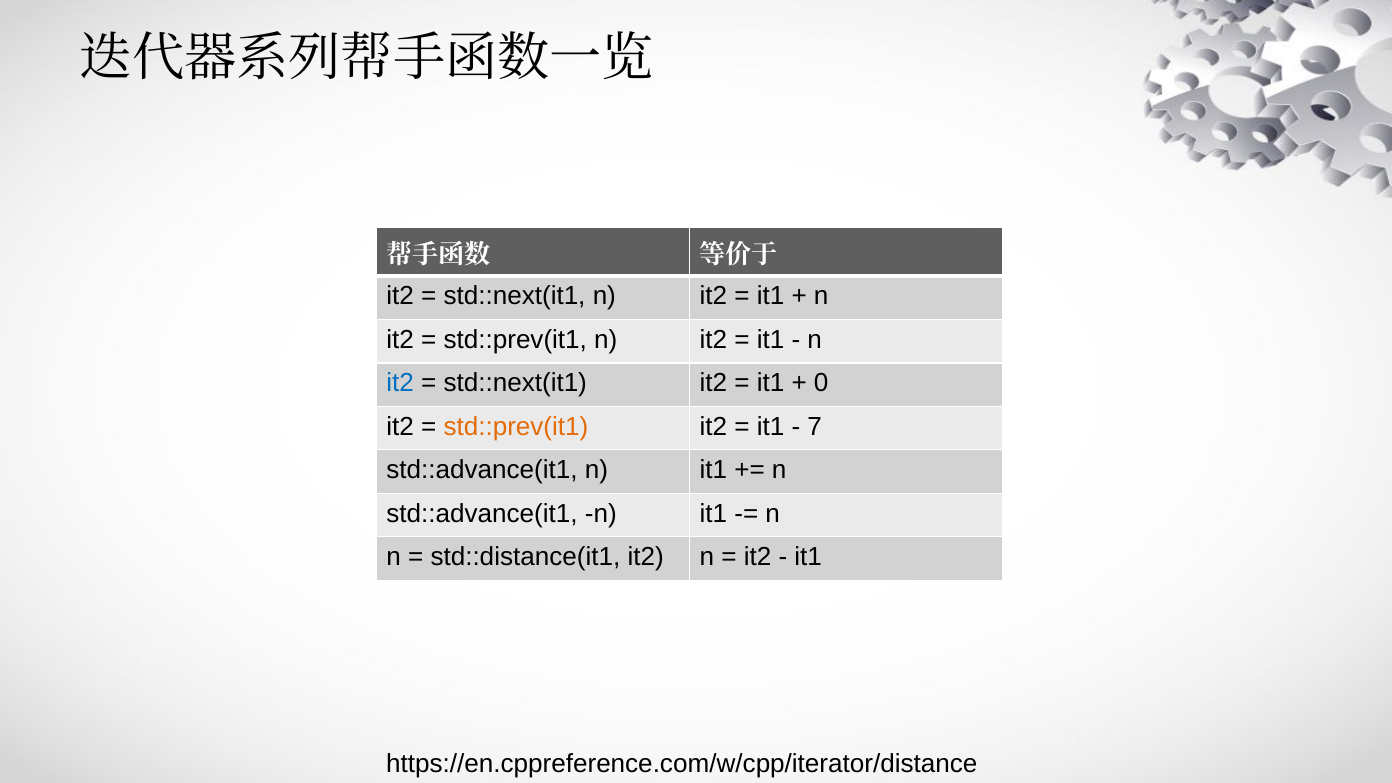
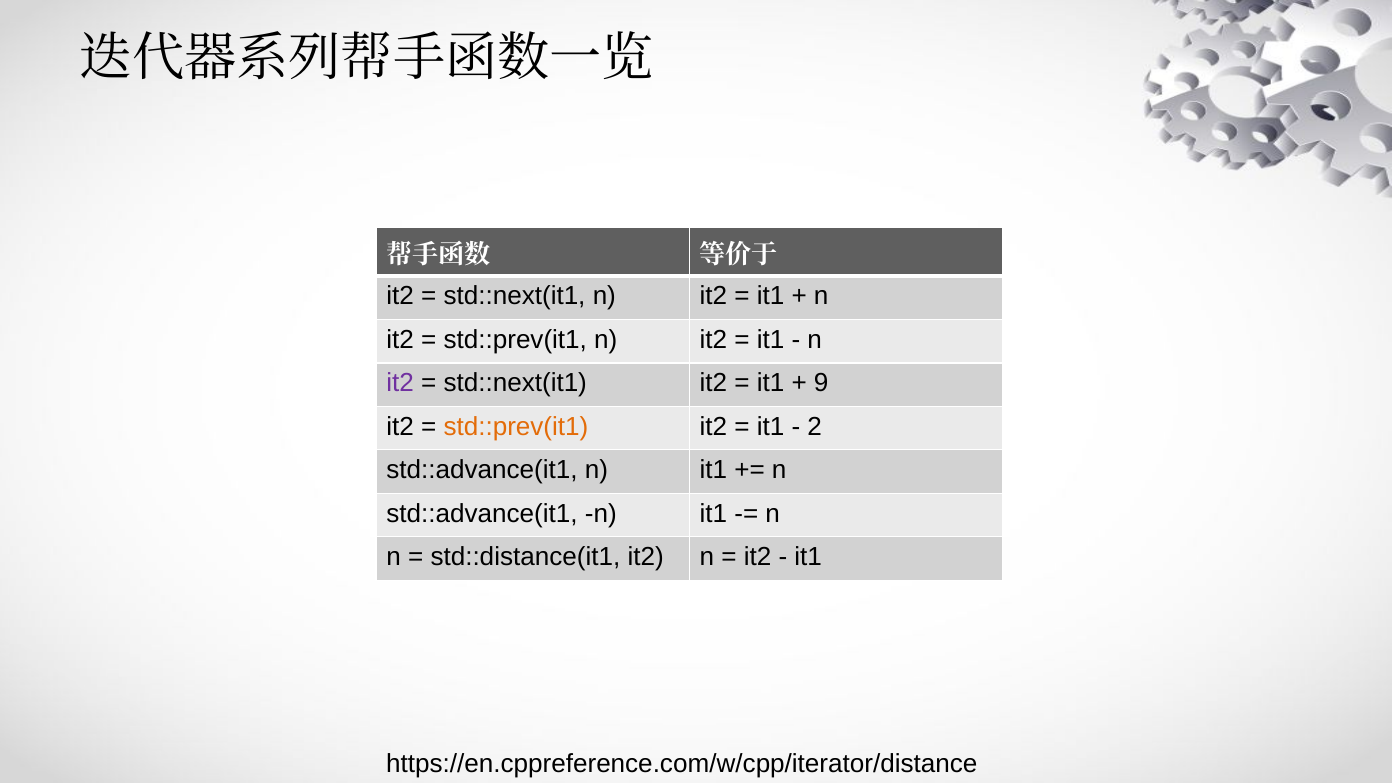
it2 at (400, 383) colour: blue -> purple
0: 0 -> 9
7: 7 -> 2
